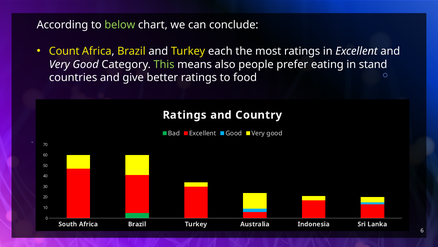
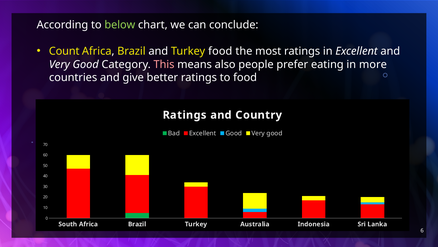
Turkey each: each -> food
This colour: light green -> pink
stand: stand -> more
